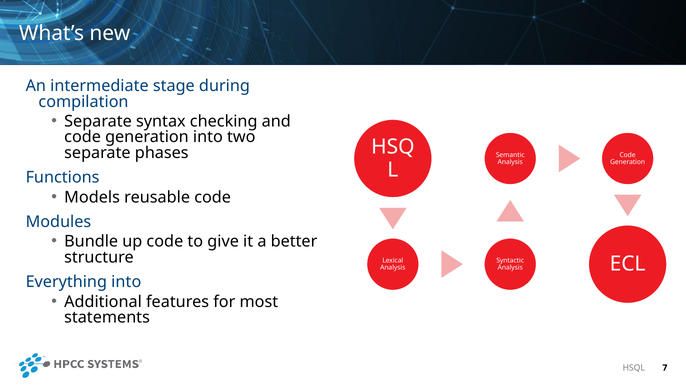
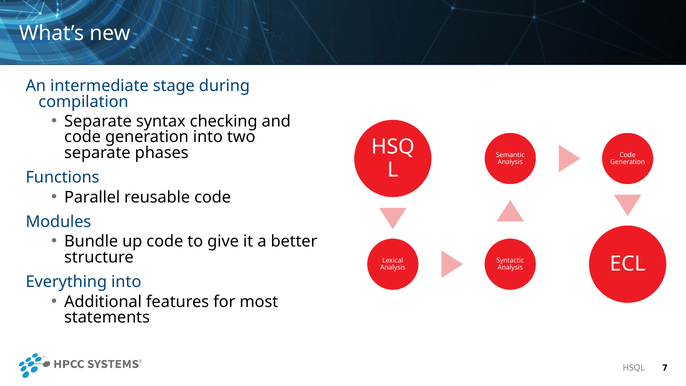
Models: Models -> Parallel
